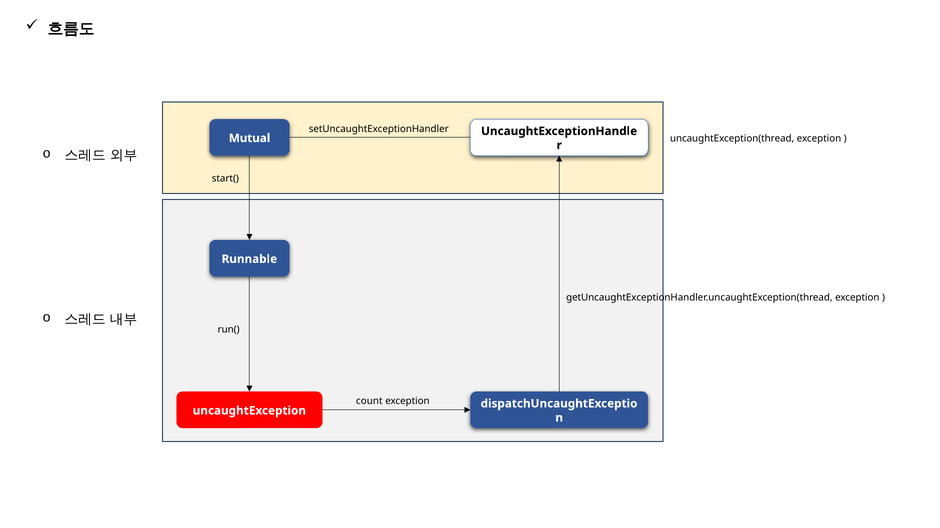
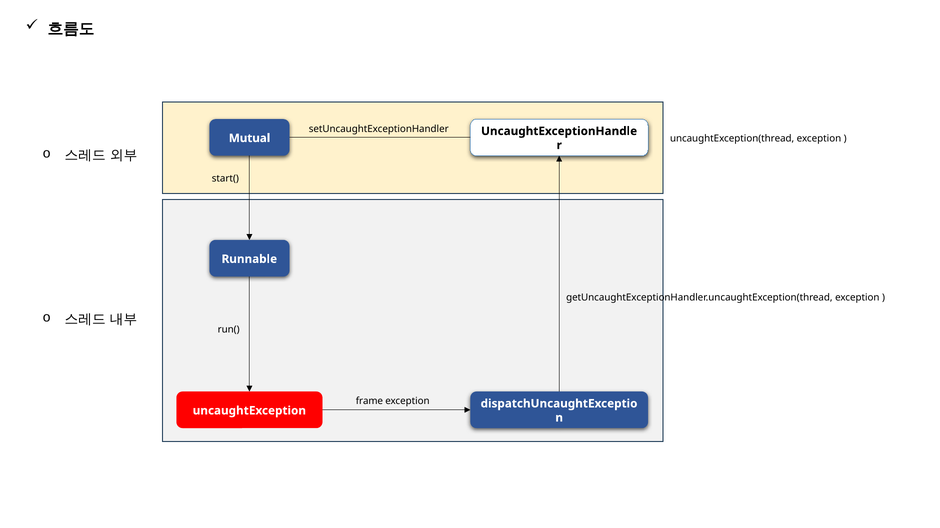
count: count -> frame
